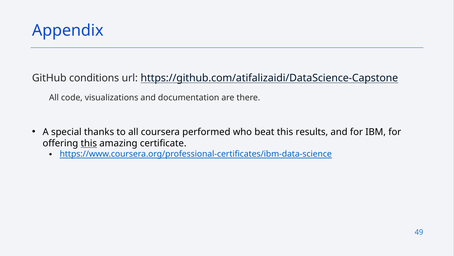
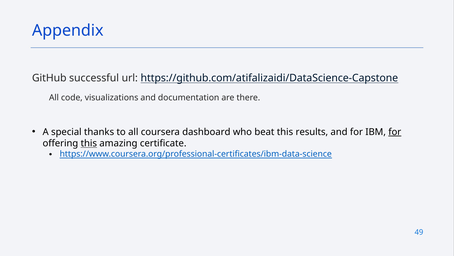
conditions: conditions -> successful
performed: performed -> dashboard
for at (395, 132) underline: none -> present
